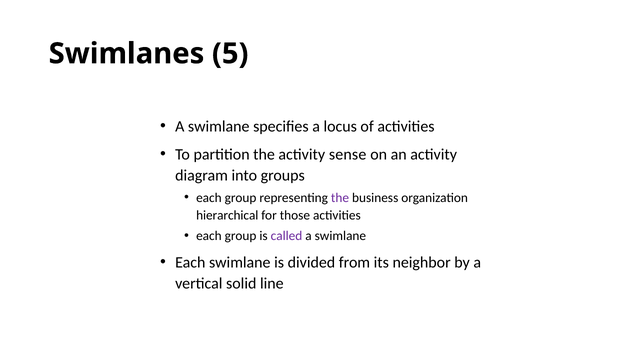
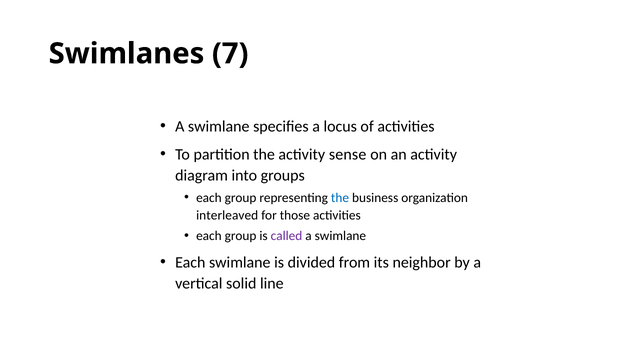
5: 5 -> 7
the at (340, 198) colour: purple -> blue
hierarchical: hierarchical -> interleaved
